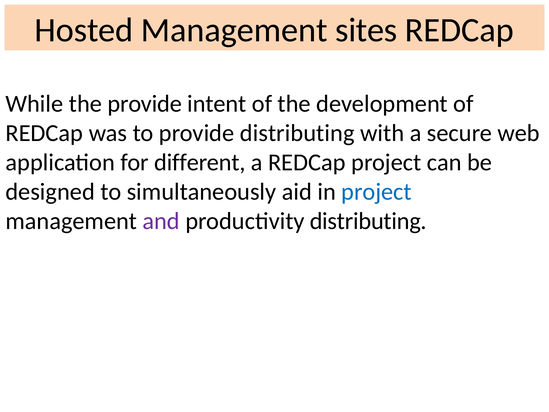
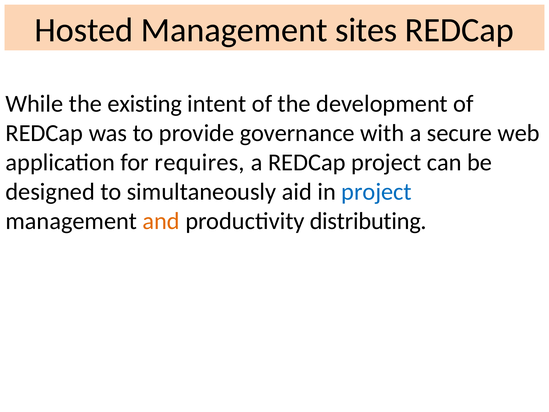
the provide: provide -> existing
provide distributing: distributing -> governance
different: different -> requires
and colour: purple -> orange
